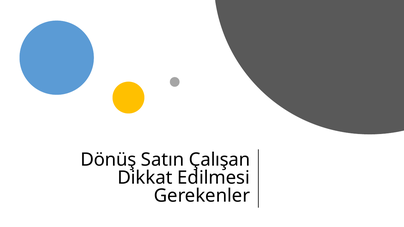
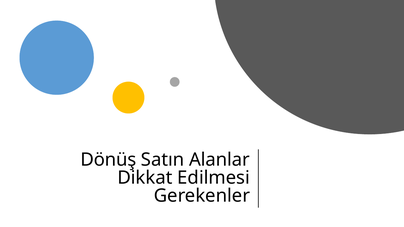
Çalışan: Çalışan -> Alanlar
